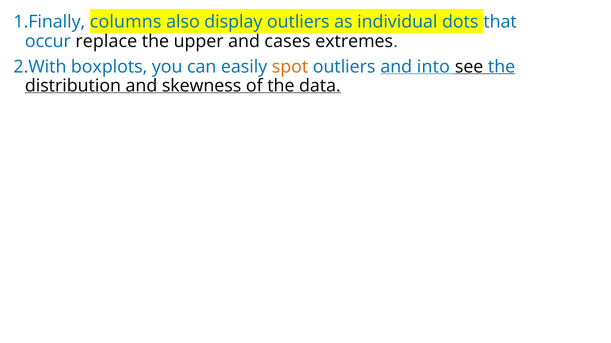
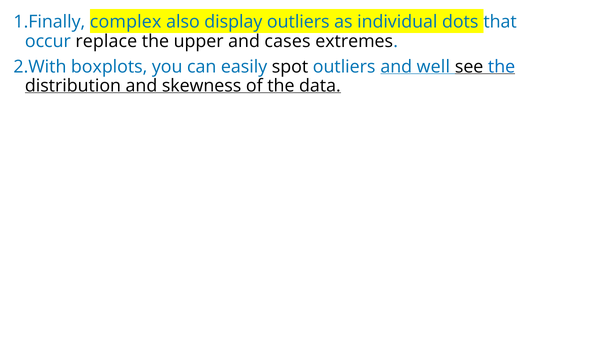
columns: columns -> complex
spot colour: orange -> black
into: into -> well
